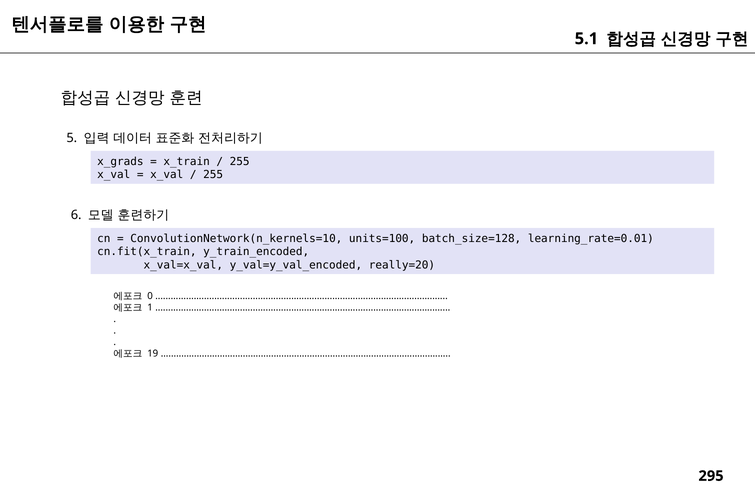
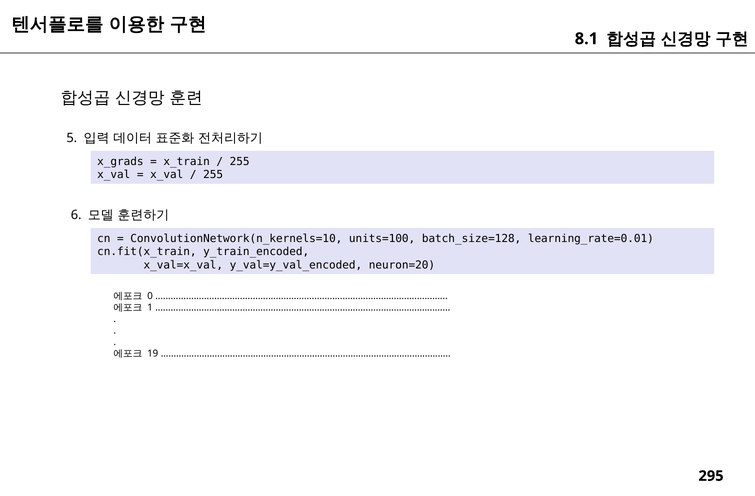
5.1: 5.1 -> 8.1
really=20: really=20 -> neuron=20
